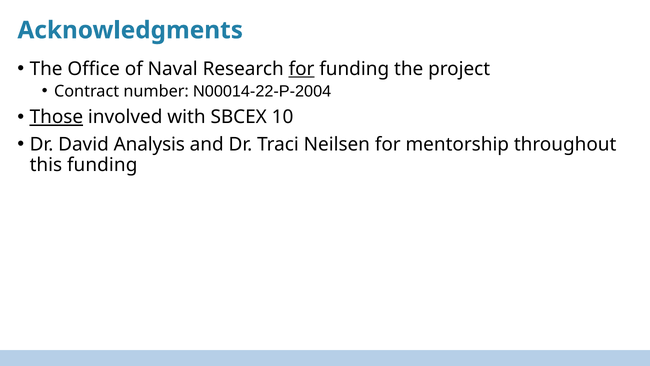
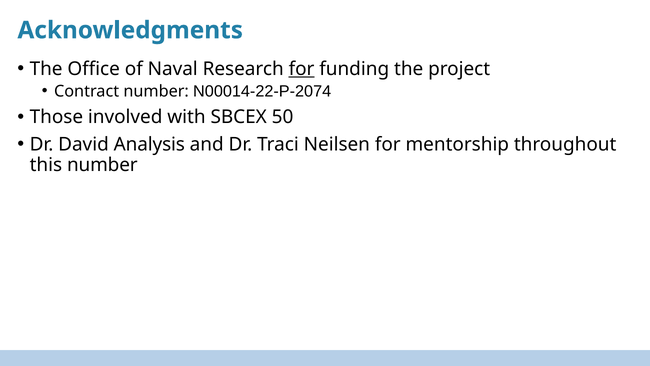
N00014-22-P-2004: N00014-22-P-2004 -> N00014-22-P-2074
Those underline: present -> none
10: 10 -> 50
this funding: funding -> number
